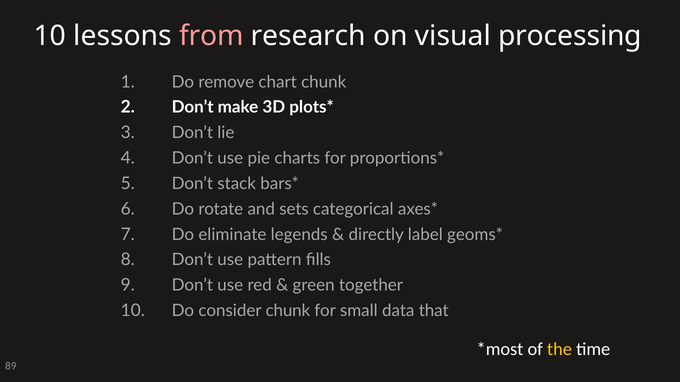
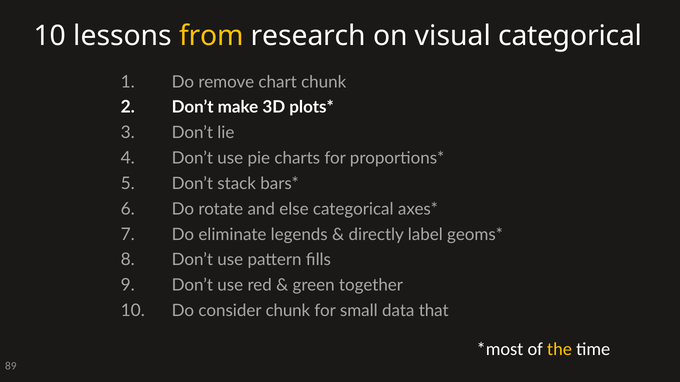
from colour: pink -> yellow
visual processing: processing -> categorical
sets: sets -> else
